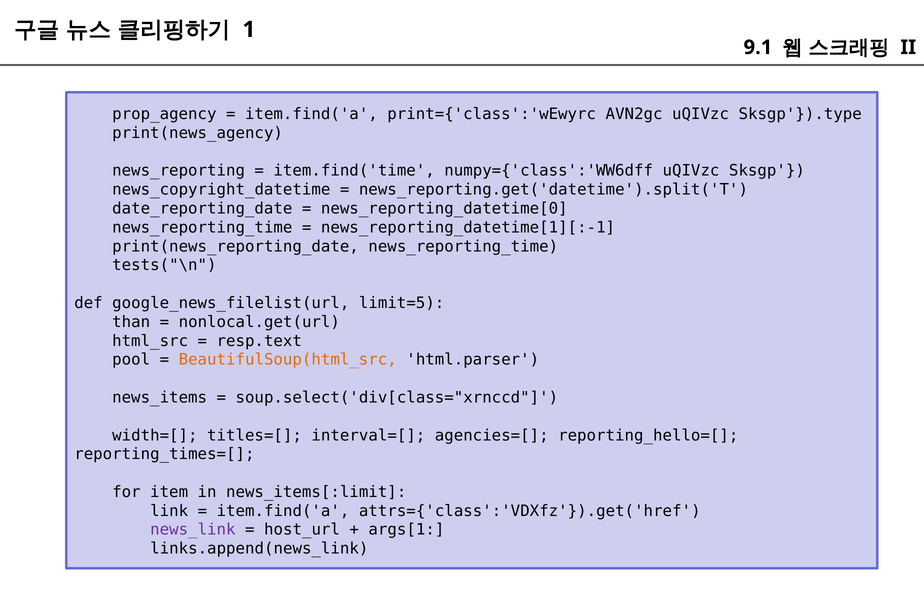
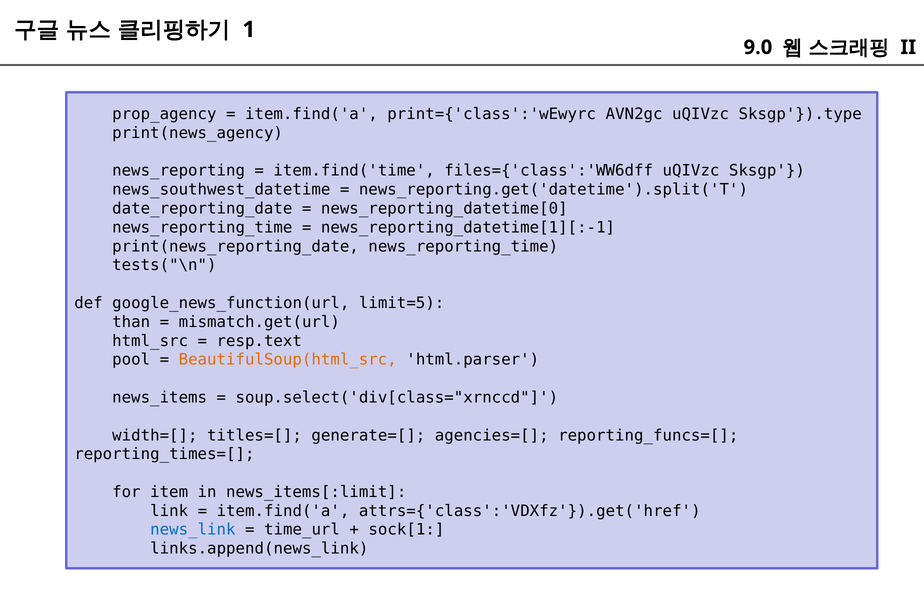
9.1: 9.1 -> 9.0
numpy={'class':'WW6dff: numpy={'class':'WW6dff -> files={'class':'WW6dff
news_copyright_datetime: news_copyright_datetime -> news_southwest_datetime
google_news_filelist(url: google_news_filelist(url -> google_news_function(url
nonlocal.get(url: nonlocal.get(url -> mismatch.get(url
interval=[: interval=[ -> generate=[
reporting_hello=[: reporting_hello=[ -> reporting_funcs=[
news_link colour: purple -> blue
host_url: host_url -> time_url
args[1: args[1 -> sock[1
